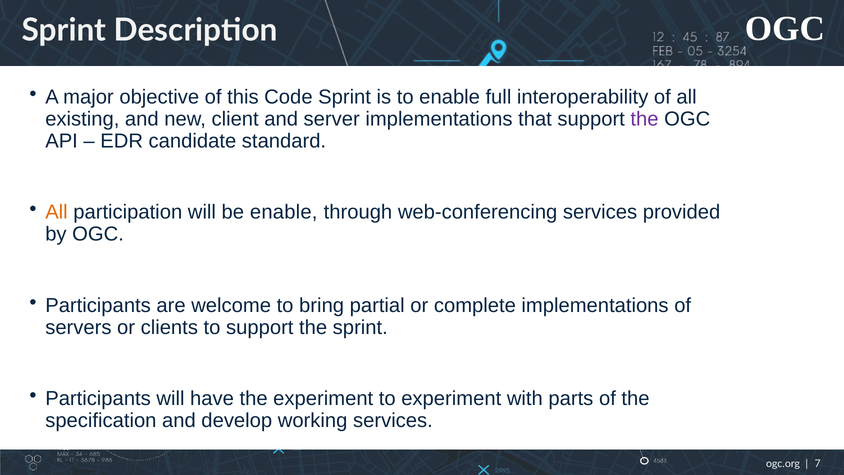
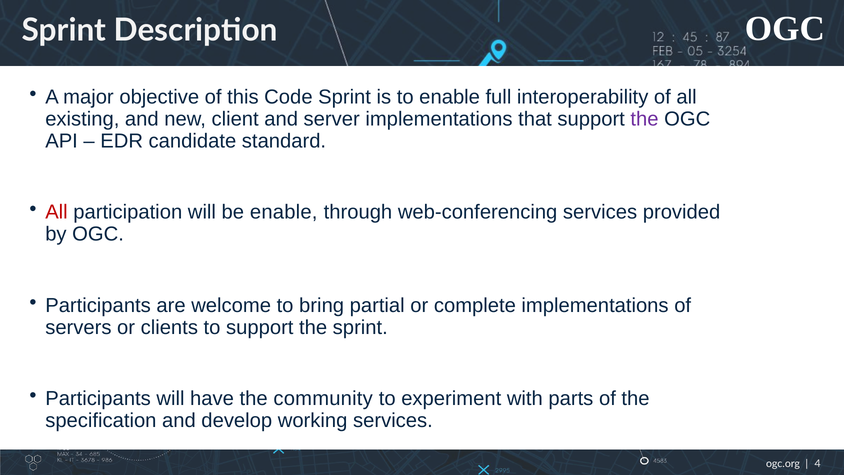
All at (56, 212) colour: orange -> red
the experiment: experiment -> community
7: 7 -> 4
